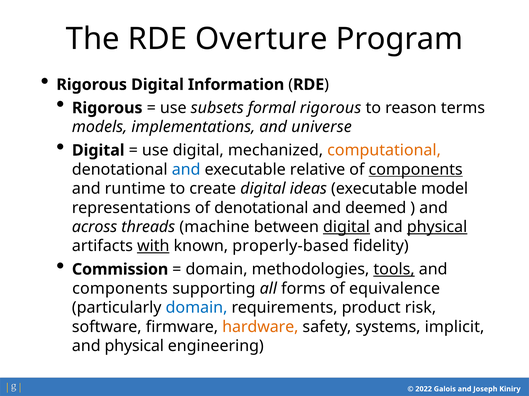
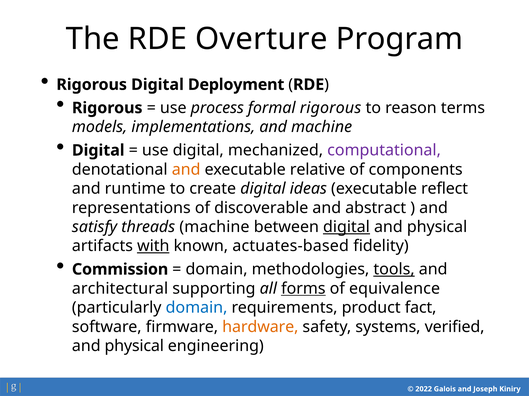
Information: Information -> Deployment
subsets: subsets -> process
and universe: universe -> machine
computational colour: orange -> purple
and at (186, 170) colour: blue -> orange
components at (416, 170) underline: present -> none
model: model -> reflect
of denotational: denotational -> discoverable
deemed: deemed -> abstract
across: across -> satisfy
physical at (437, 227) underline: present -> none
properly-based: properly-based -> actuates-based
components at (120, 289): components -> architectural
forms underline: none -> present
risk: risk -> fact
implicit: implicit -> verified
